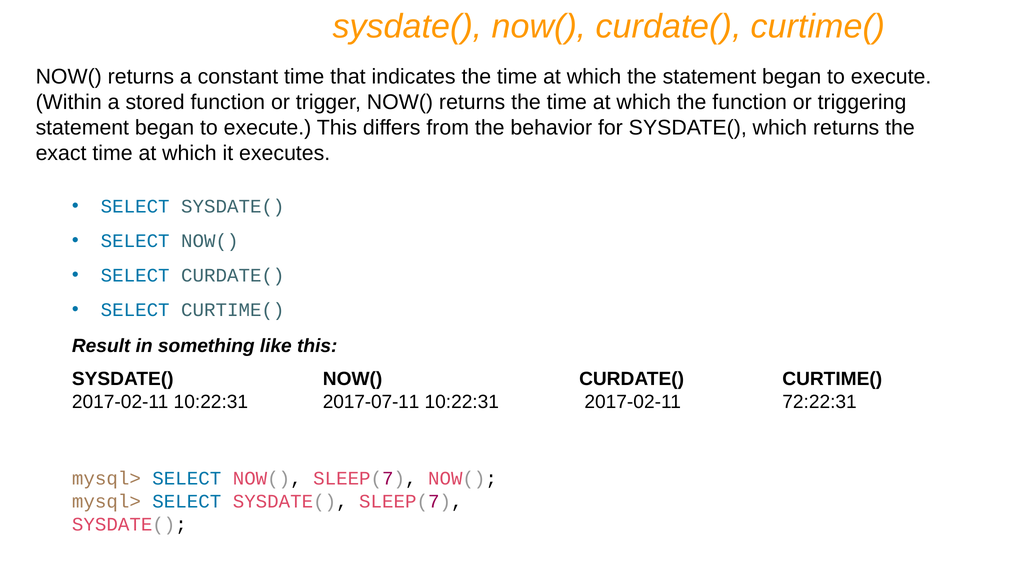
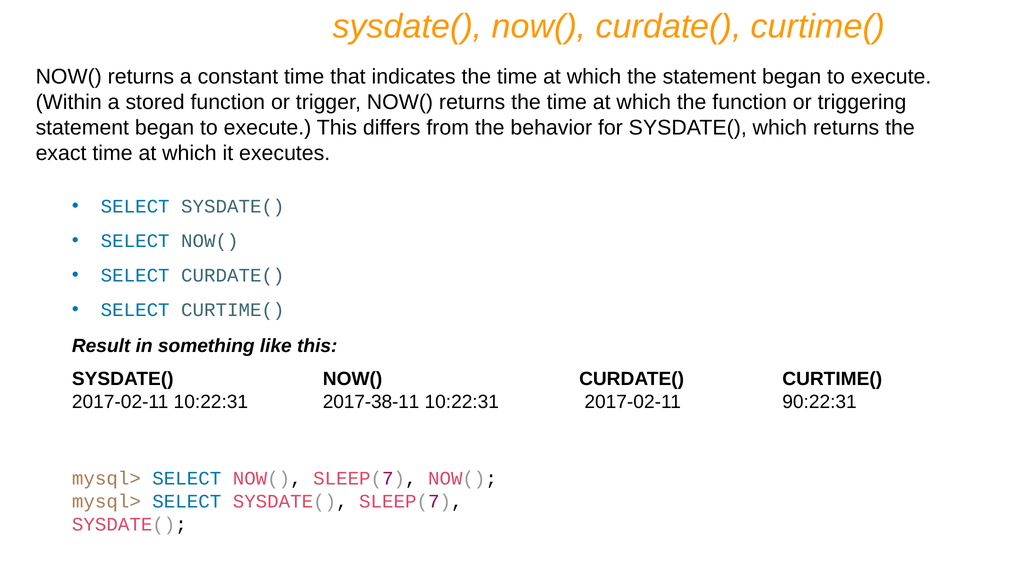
2017-07-11: 2017-07-11 -> 2017-38-11
72:22:31: 72:22:31 -> 90:22:31
